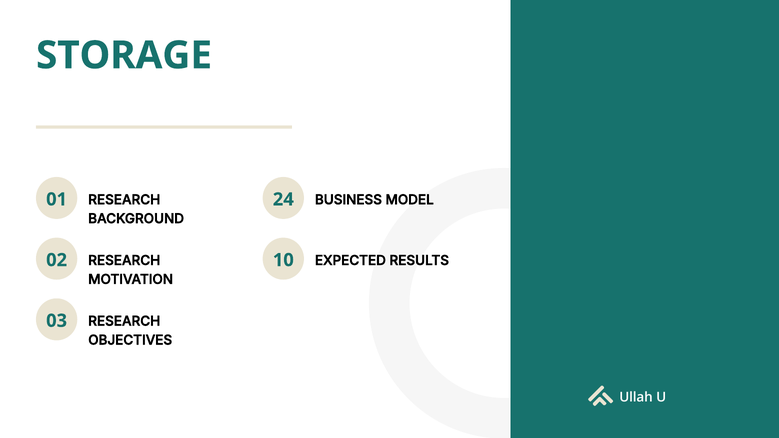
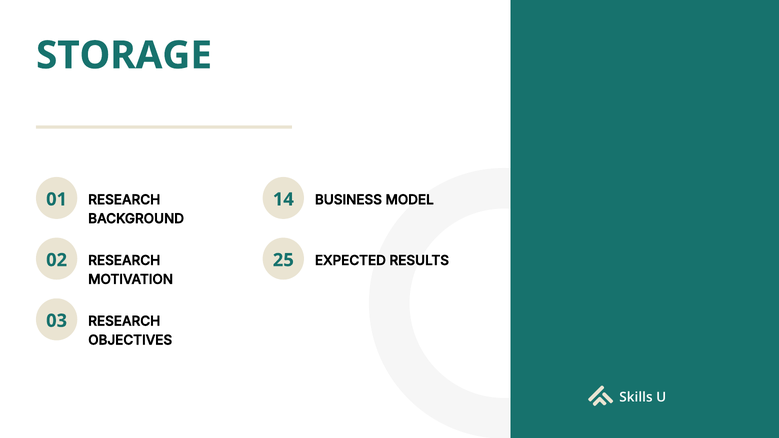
24: 24 -> 14
10: 10 -> 25
Ullah: Ullah -> Skills
